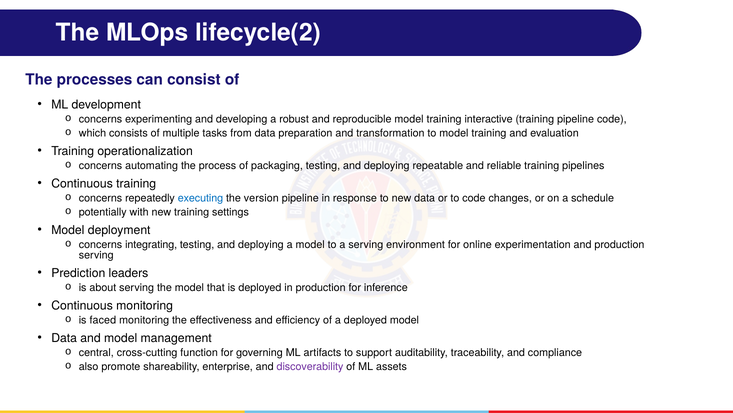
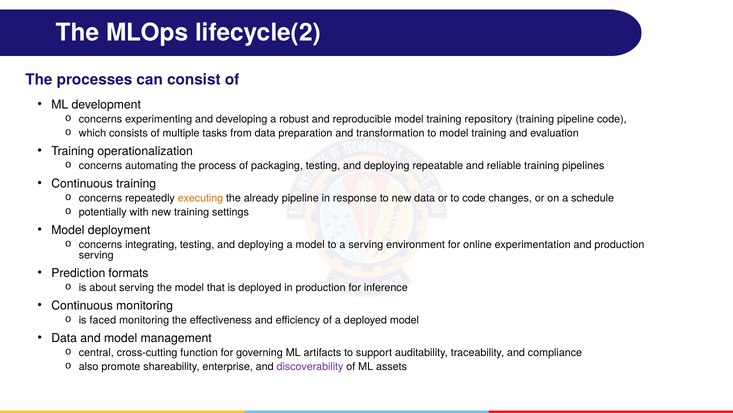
interactive: interactive -> repository
executing colour: blue -> orange
version: version -> already
leaders: leaders -> formats
